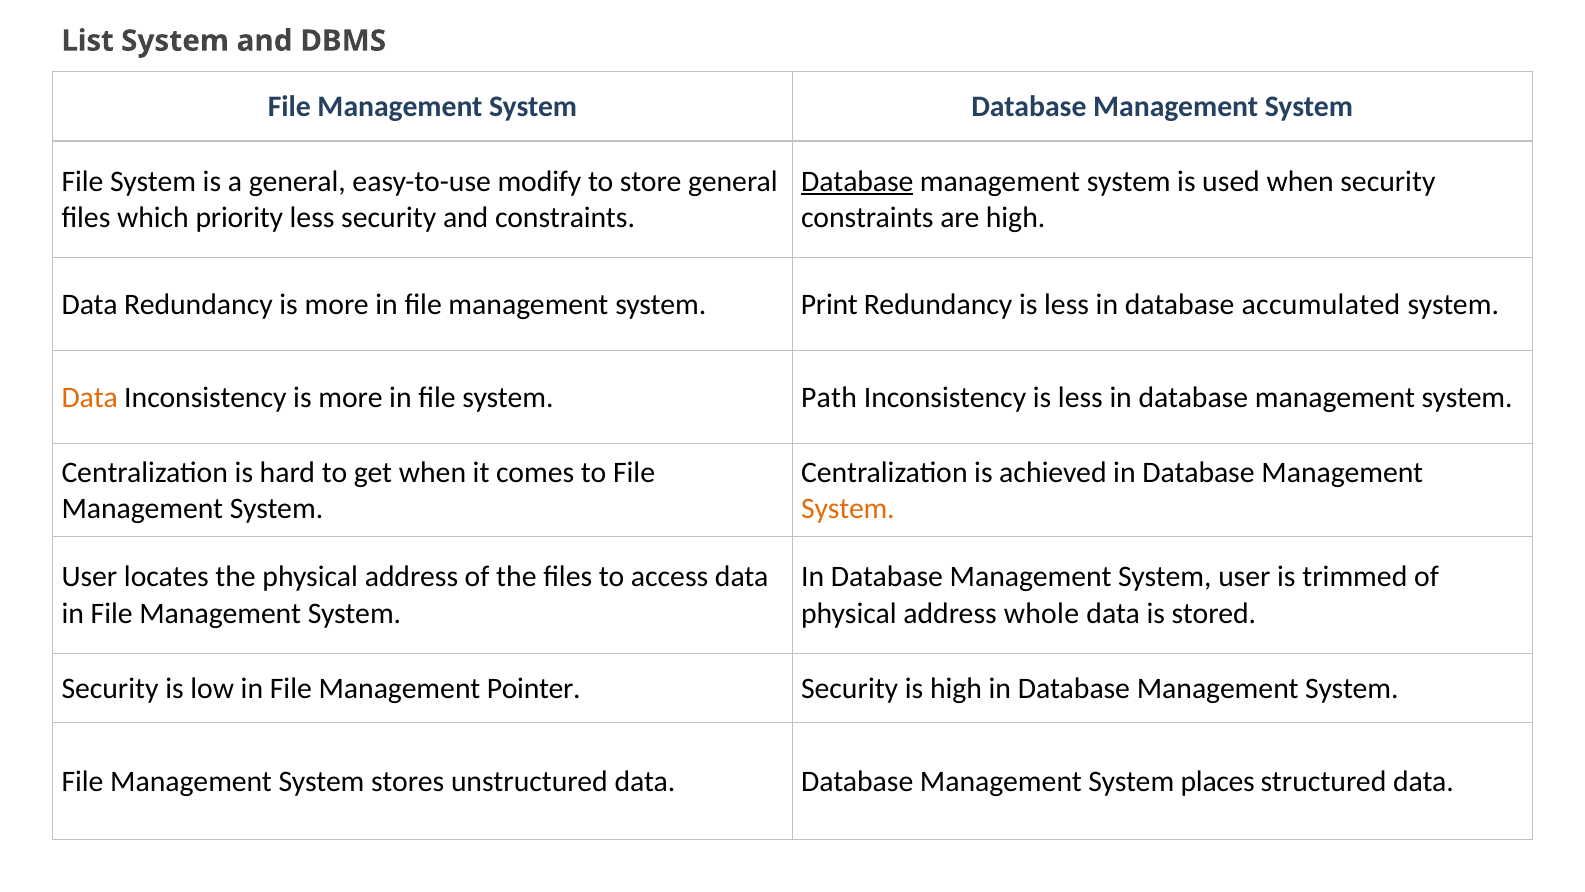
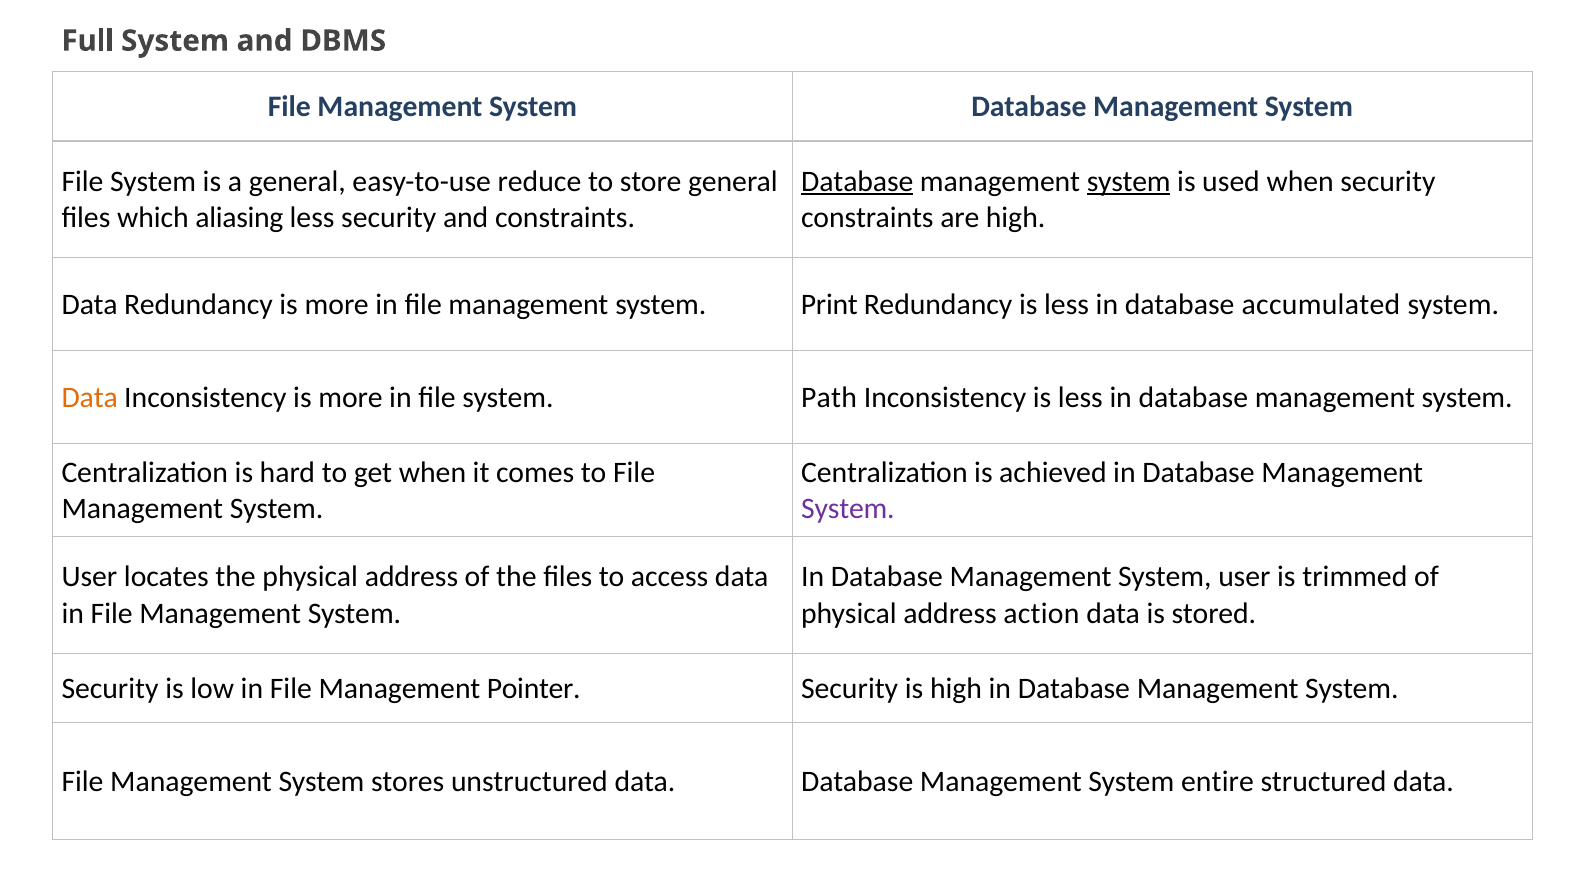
List: List -> Full
modify: modify -> reduce
system at (1129, 181) underline: none -> present
priority: priority -> aliasing
System at (848, 508) colour: orange -> purple
whole: whole -> action
places: places -> entire
